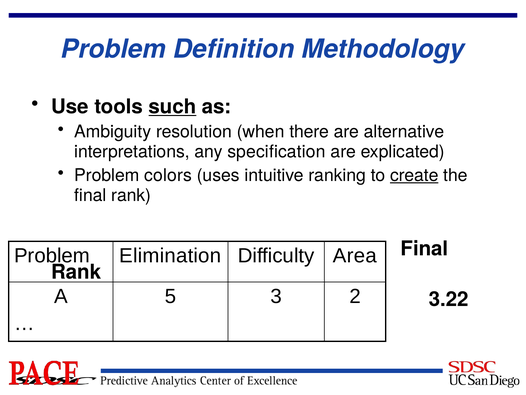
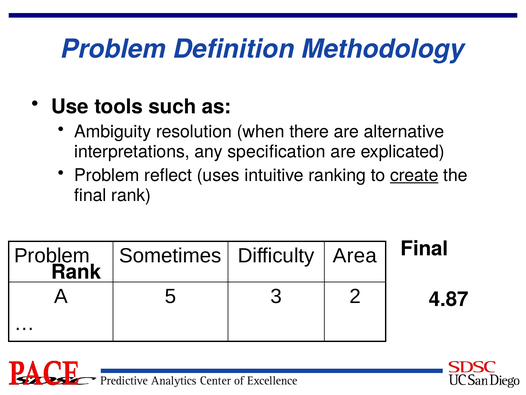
such underline: present -> none
colors: colors -> reflect
Elimination: Elimination -> Sometimes
3.22: 3.22 -> 4.87
